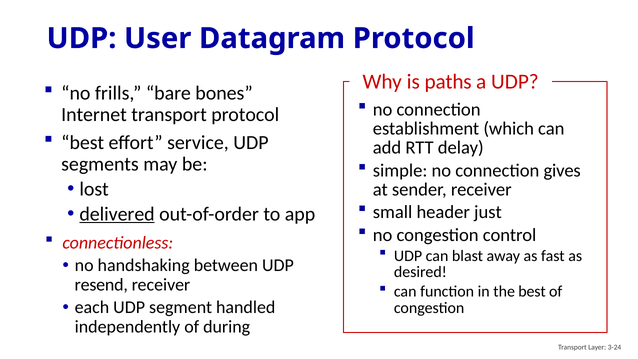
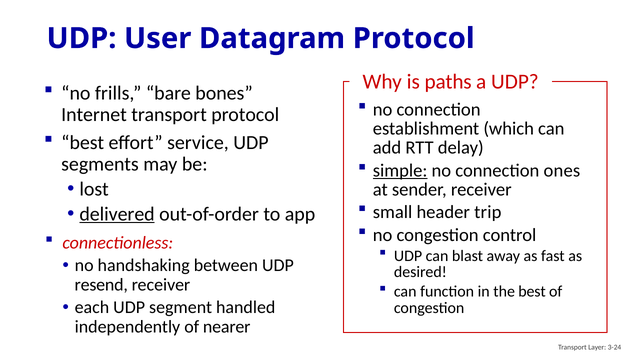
simple underline: none -> present
gives: gives -> ones
just: just -> trip
during: during -> nearer
